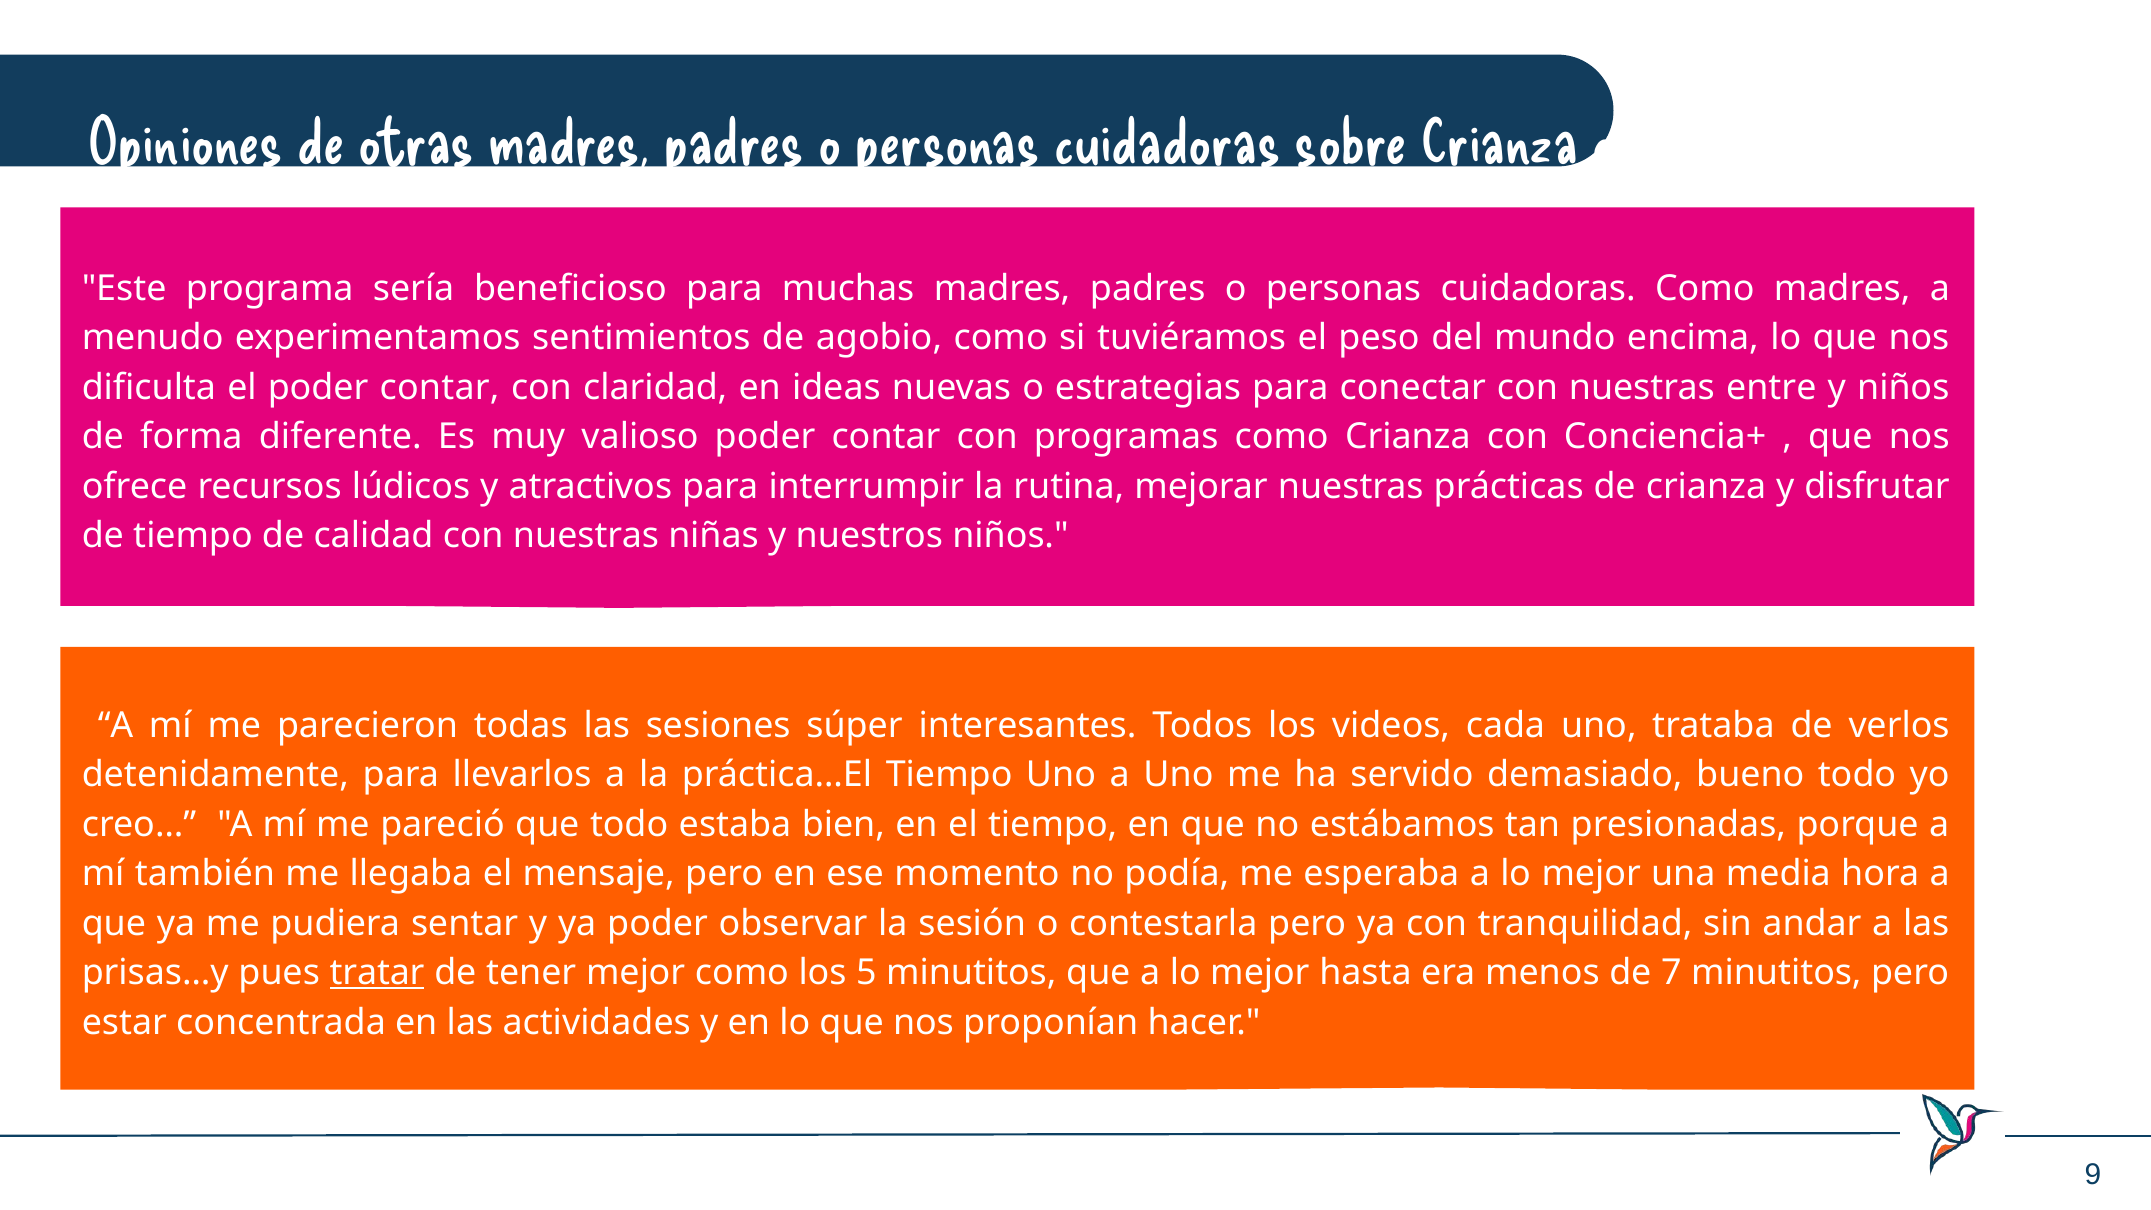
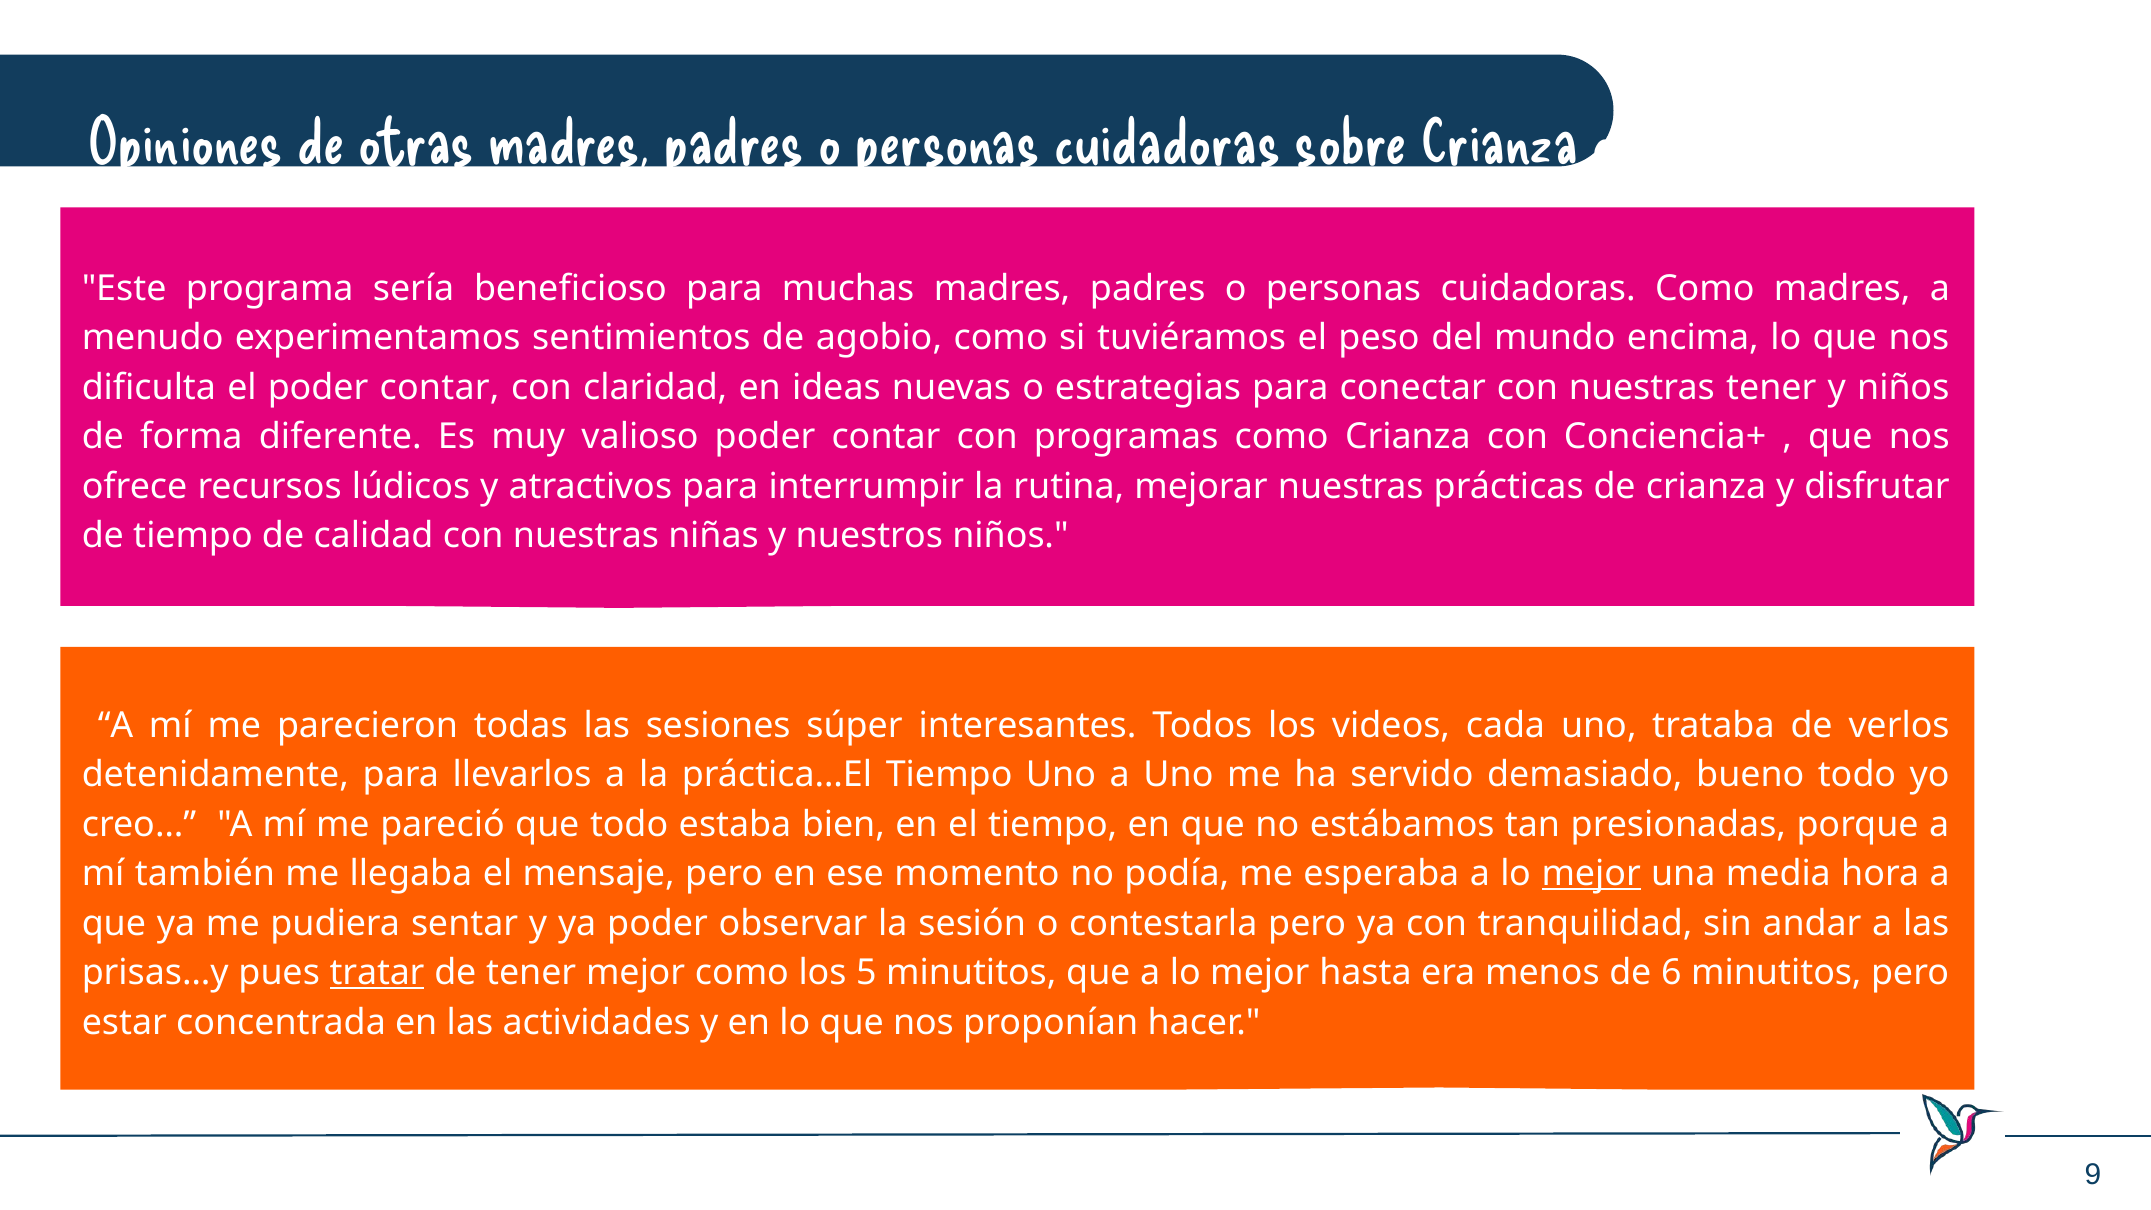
nuestras entre: entre -> tener
mejor at (1591, 874) underline: none -> present
7: 7 -> 6
